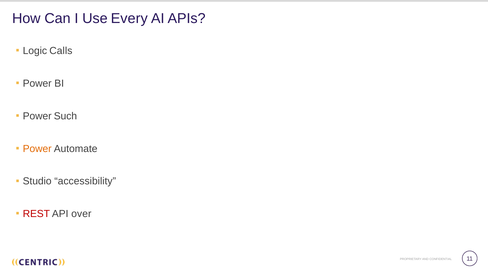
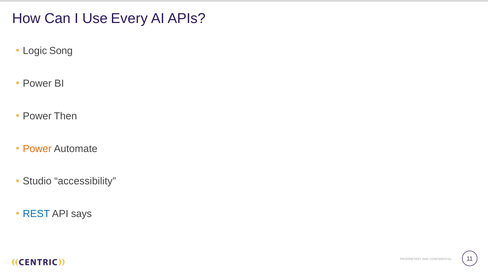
Calls: Calls -> Song
Such: Such -> Then
REST colour: red -> blue
over: over -> says
